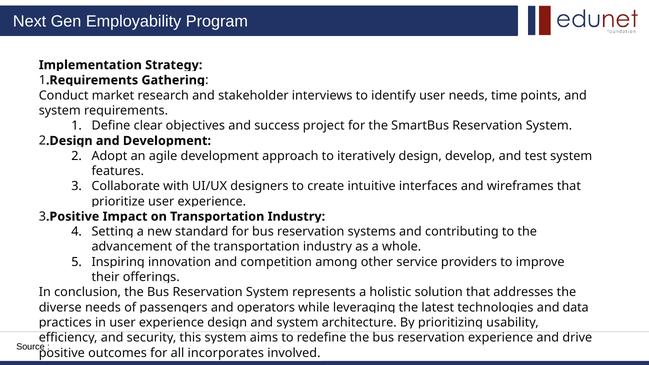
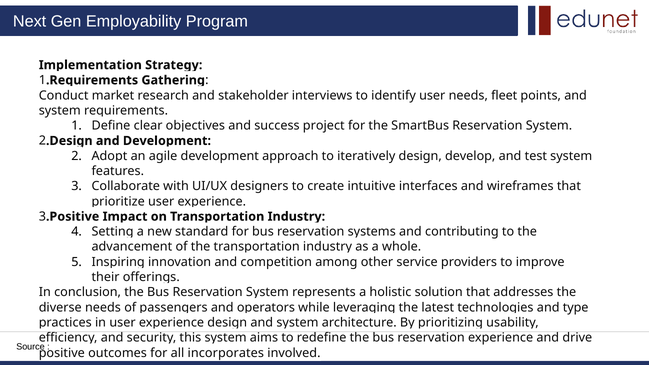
time: time -> fleet
data: data -> type
